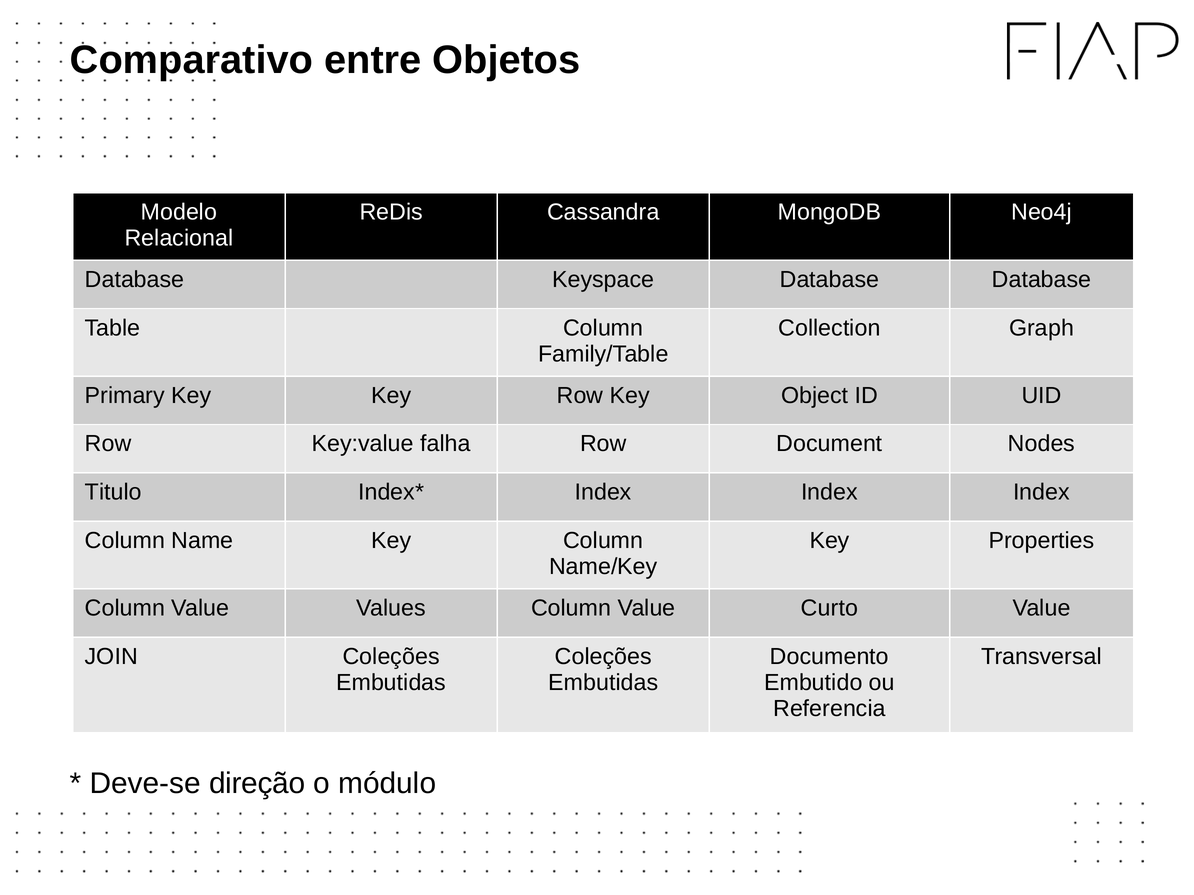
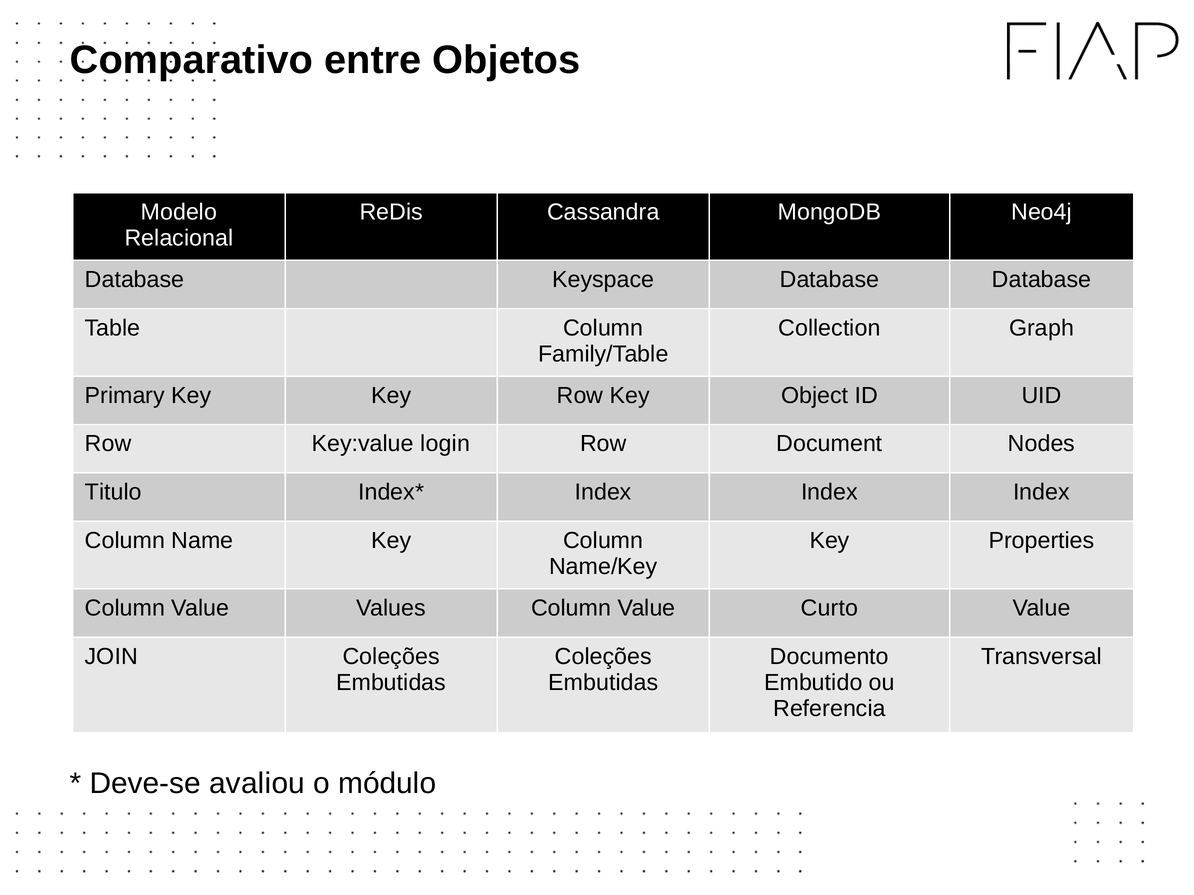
falha: falha -> login
direção: direção -> avaliou
